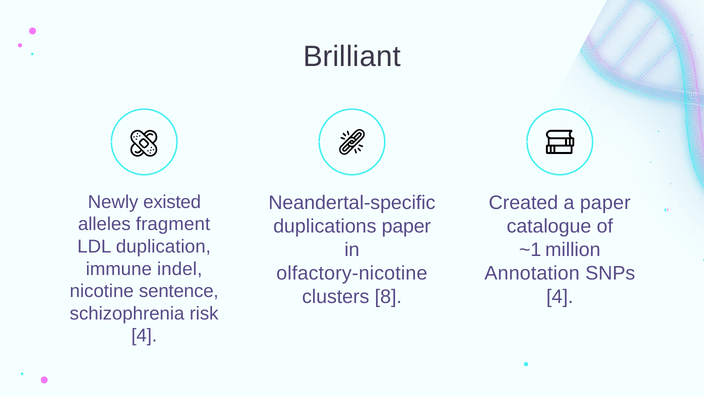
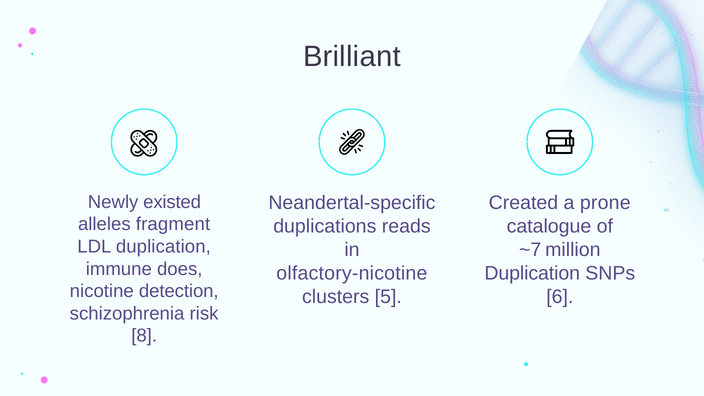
a paper: paper -> prone
duplications paper: paper -> reads
~1: ~1 -> ~7
indel: indel -> does
Annotation at (532, 273): Annotation -> Duplication
sentence: sentence -> detection
8: 8 -> 5
4 at (560, 297): 4 -> 6
4 at (144, 336): 4 -> 8
